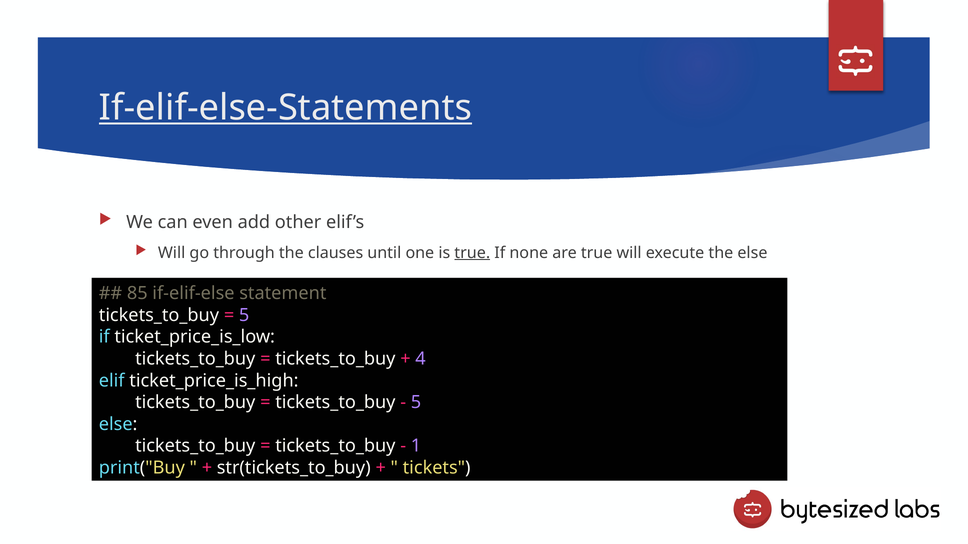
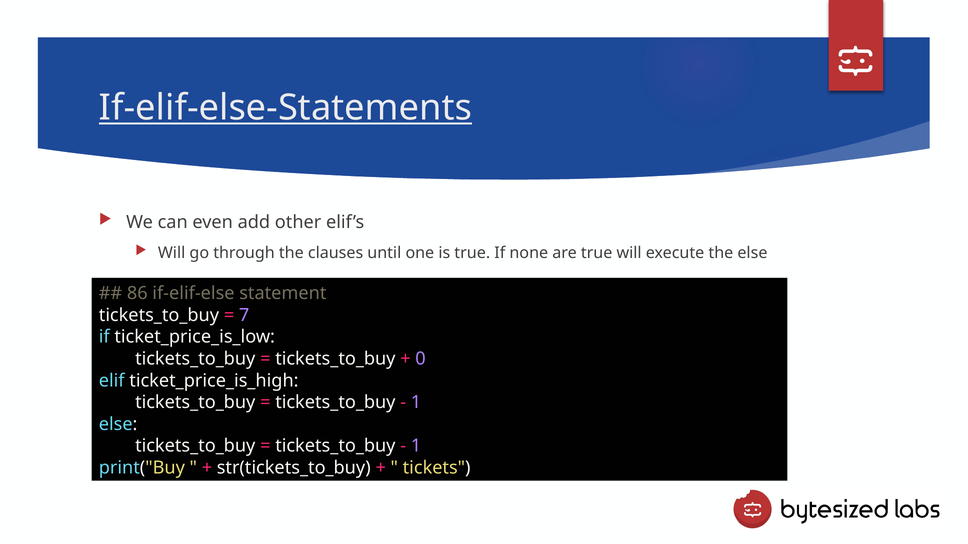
true at (472, 253) underline: present -> none
85: 85 -> 86
5 at (244, 316): 5 -> 7
4: 4 -> 0
5 at (416, 403): 5 -> 1
